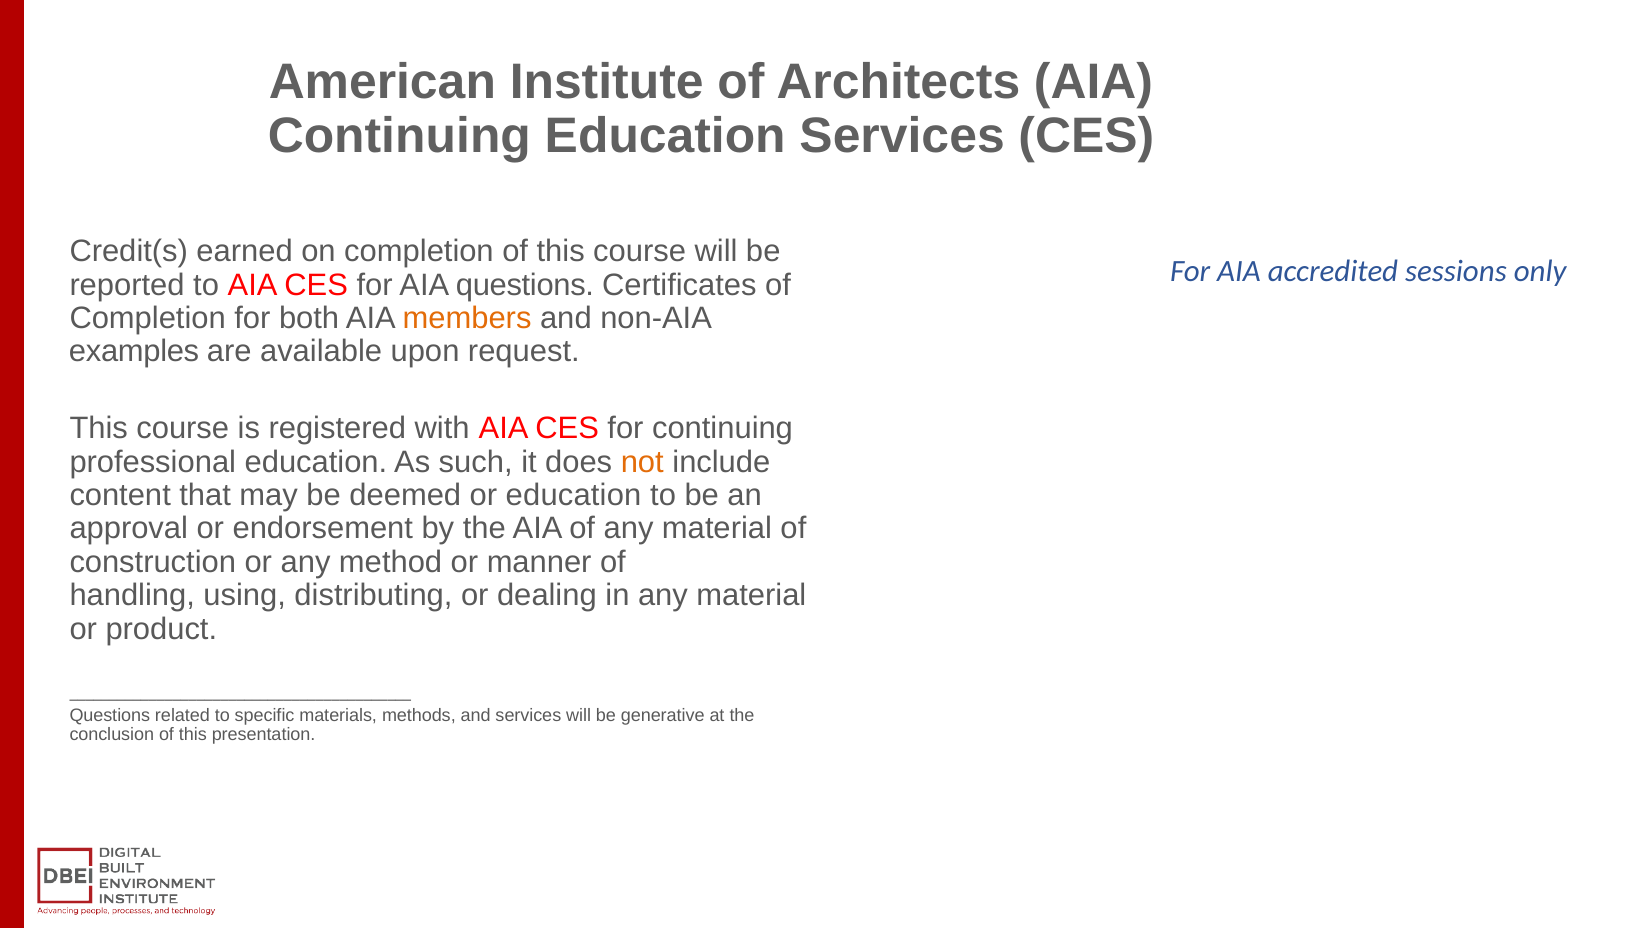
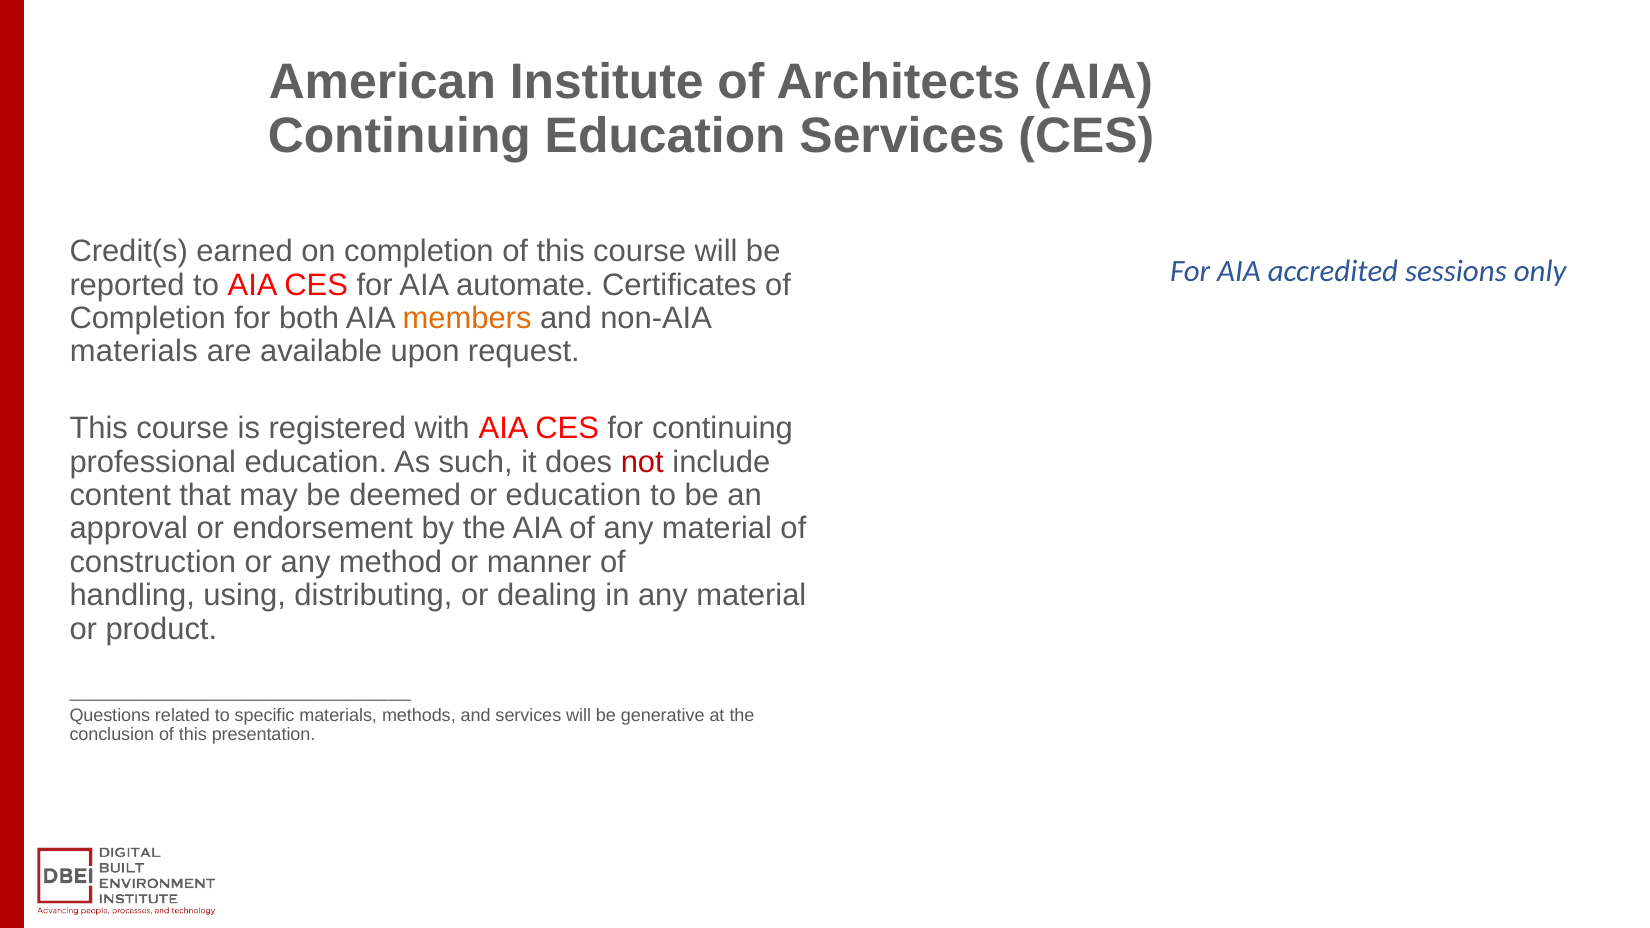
AIA questions: questions -> automate
examples at (134, 352): examples -> materials
not colour: orange -> red
